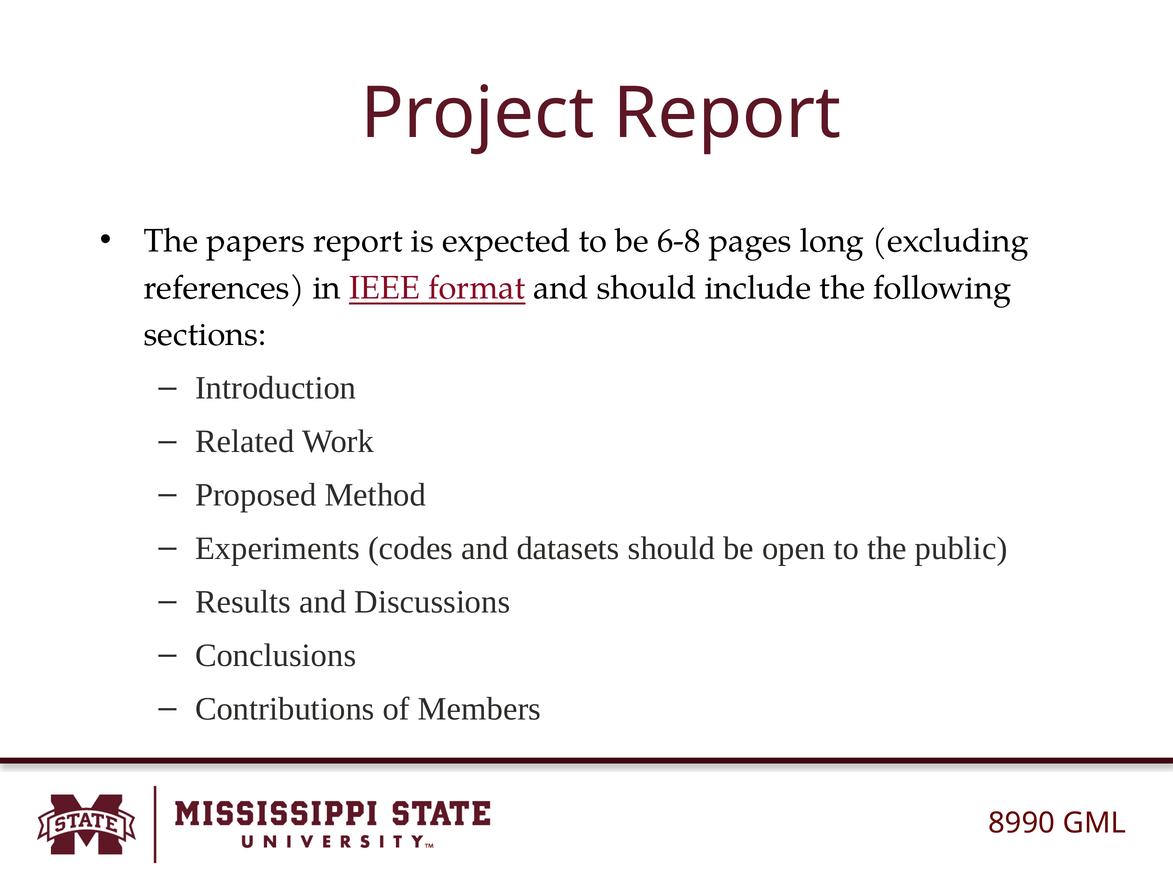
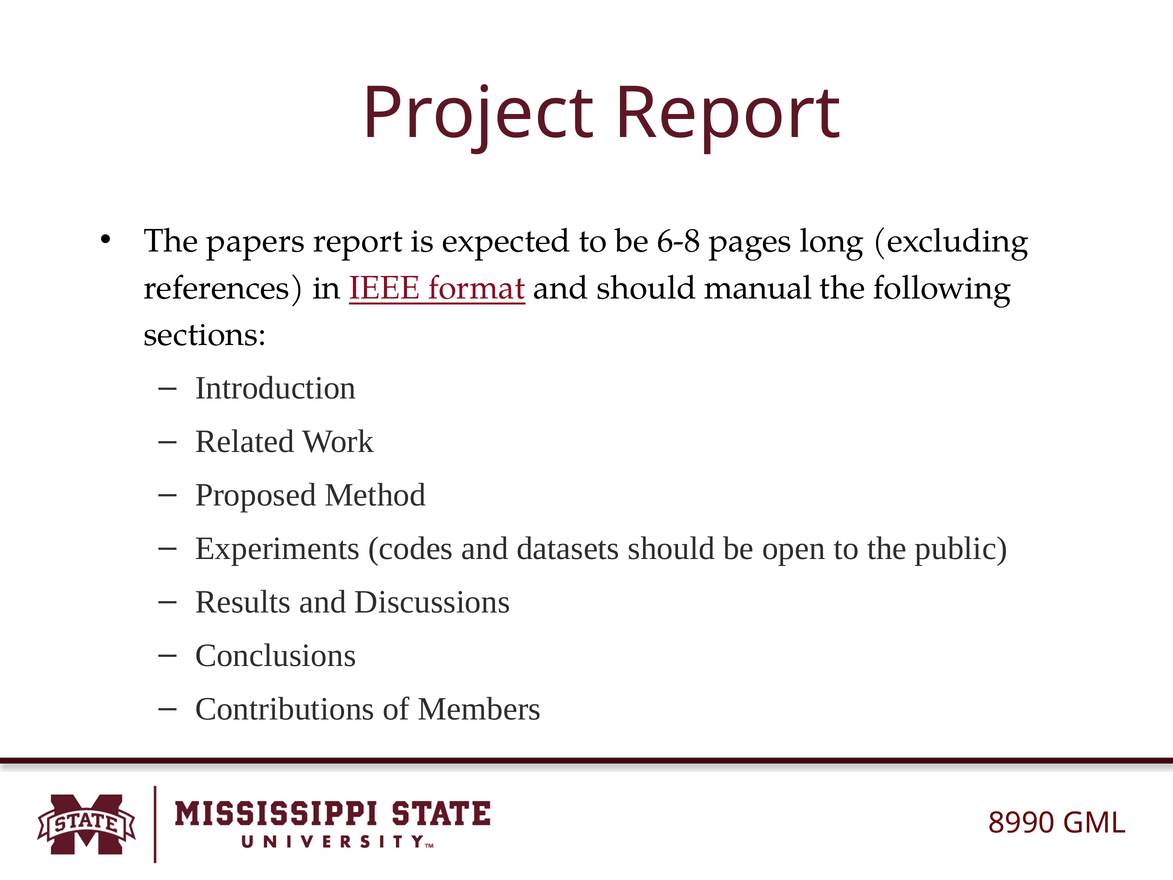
include: include -> manual
